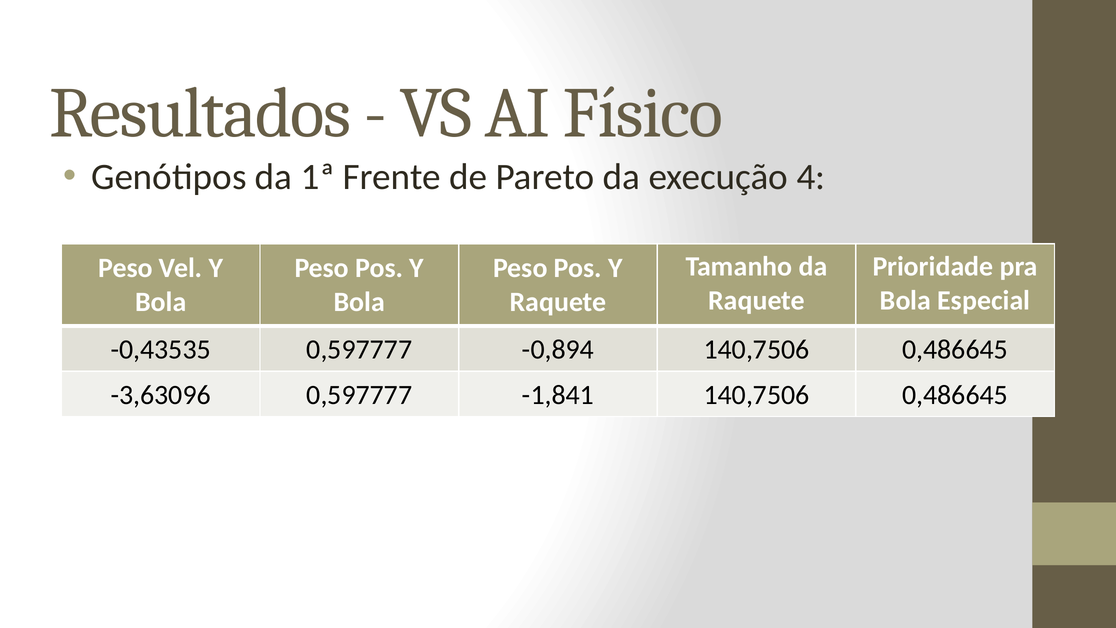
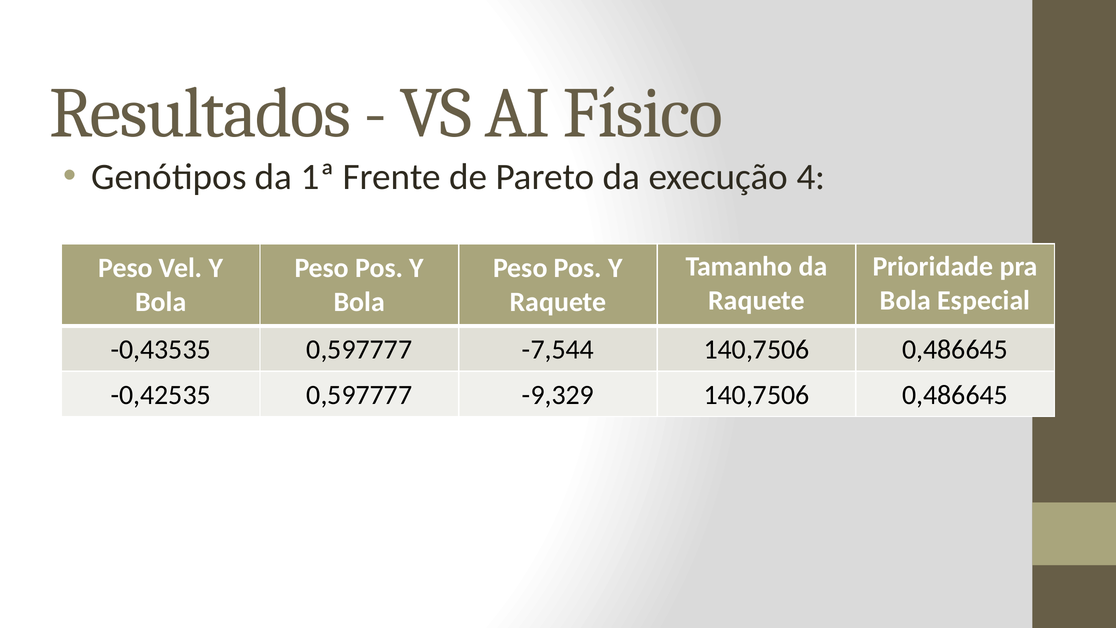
-0,894: -0,894 -> -7,544
-3,63096: -3,63096 -> -0,42535
-1,841: -1,841 -> -9,329
